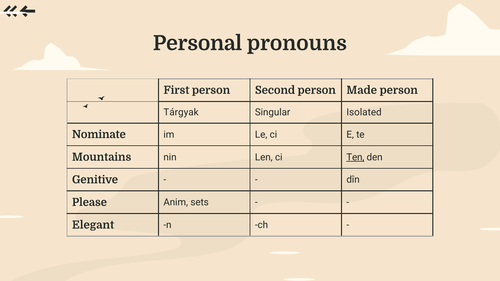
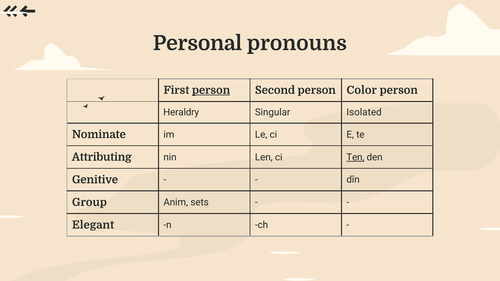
person at (211, 90) underline: none -> present
Made: Made -> Color
Tárgyak: Tárgyak -> Heraldry
Mountains: Mountains -> Attributing
Please: Please -> Group
